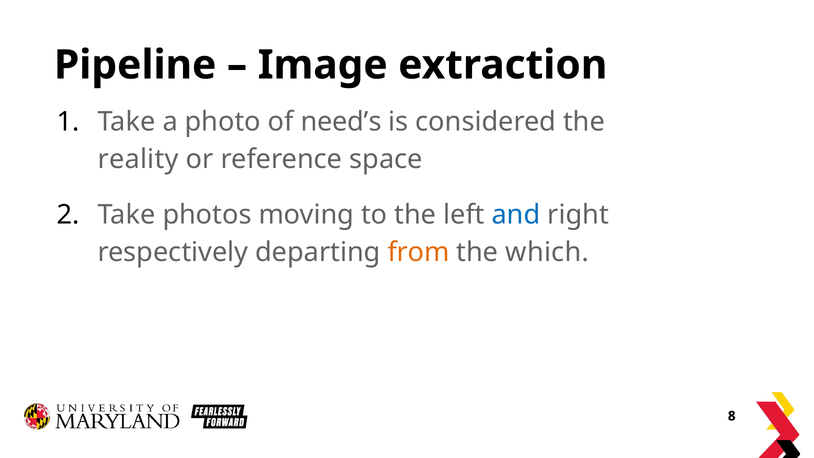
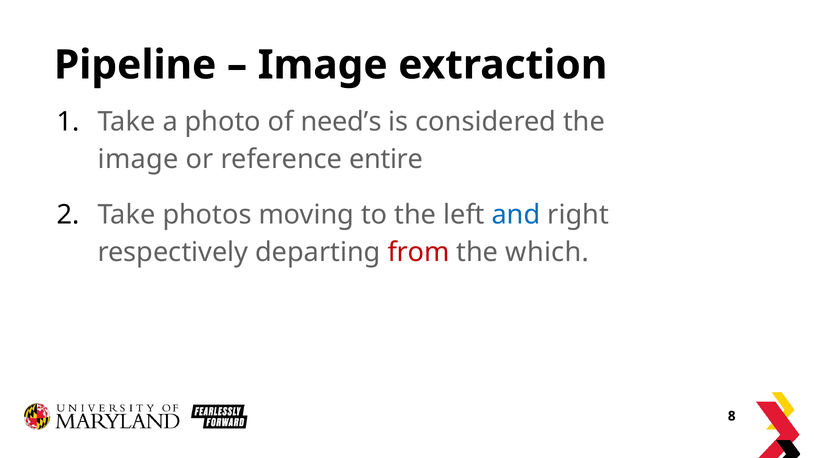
reality at (138, 159): reality -> image
space: space -> entire
from colour: orange -> red
